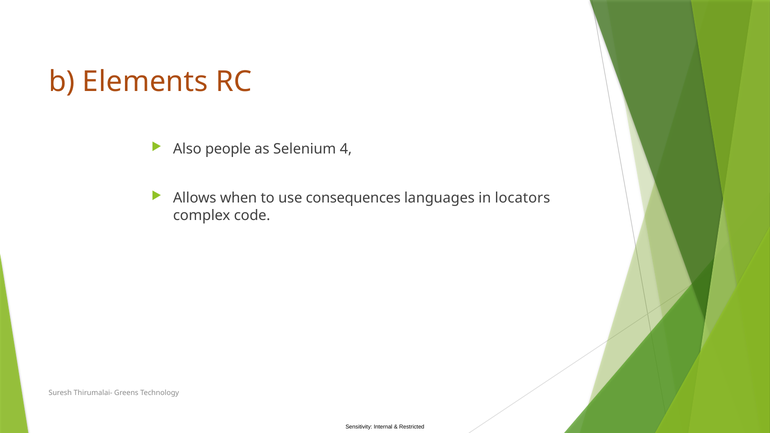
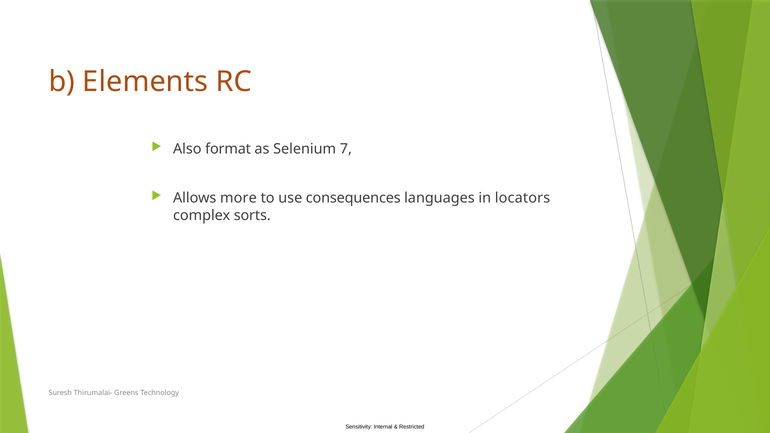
people: people -> format
4: 4 -> 7
when: when -> more
code: code -> sorts
